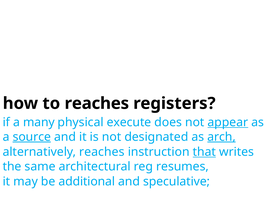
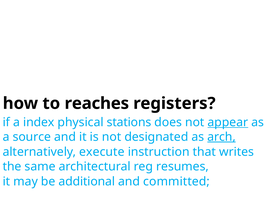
many: many -> index
execute: execute -> stations
source underline: present -> none
alternatively reaches: reaches -> execute
that underline: present -> none
speculative: speculative -> committed
